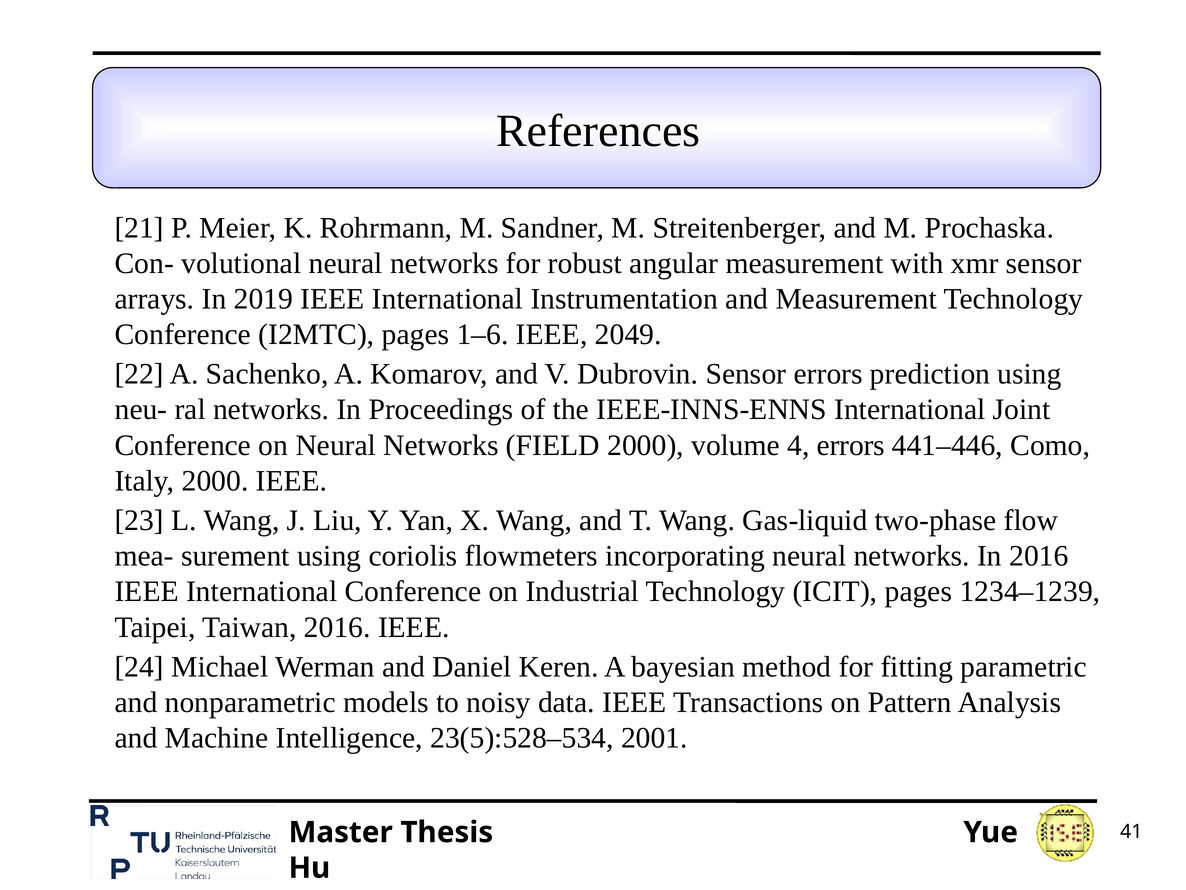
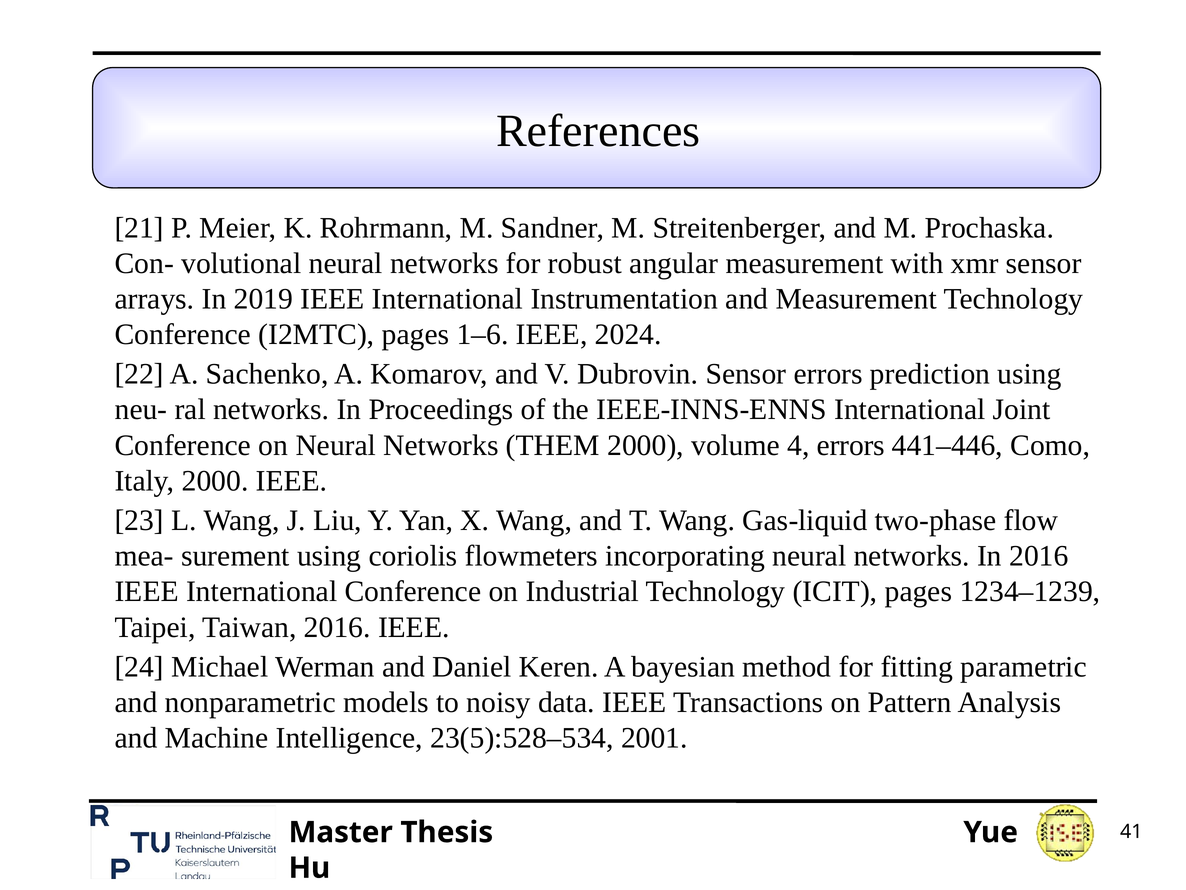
2049: 2049 -> 2024
FIELD: FIELD -> THEM
